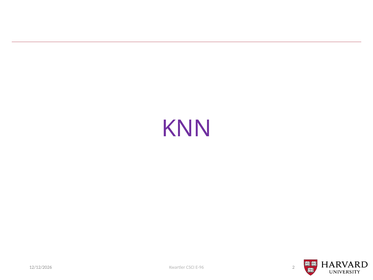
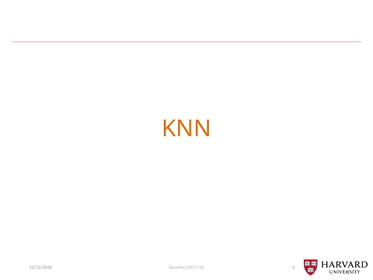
KNN colour: purple -> orange
